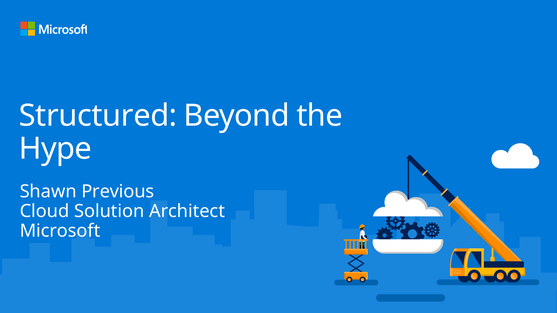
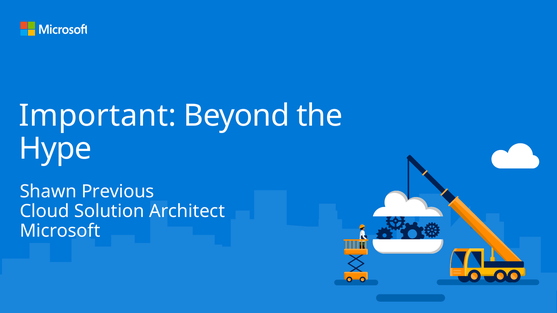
Structured: Structured -> Important
